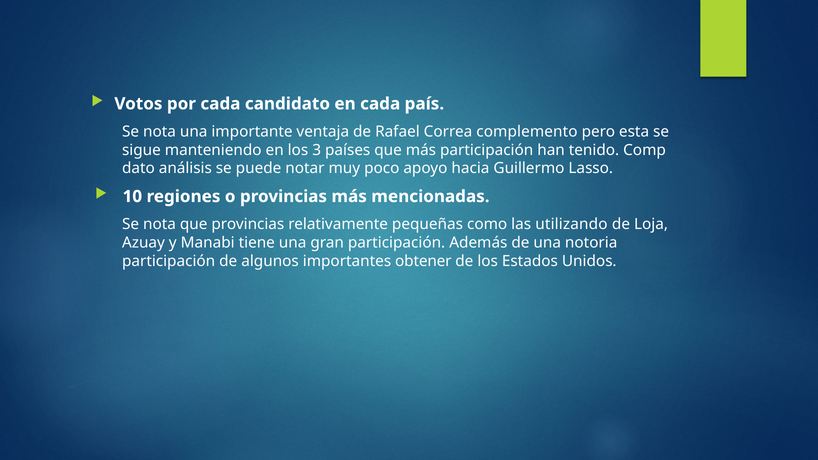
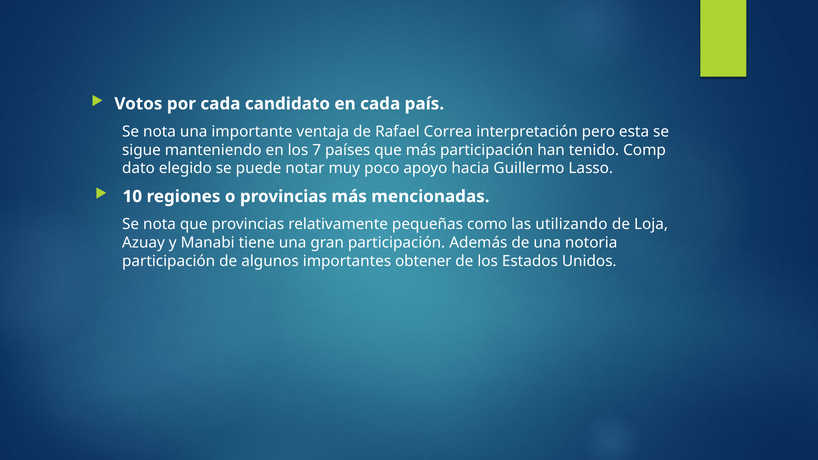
complemento: complemento -> interpretación
3: 3 -> 7
análisis: análisis -> elegido
